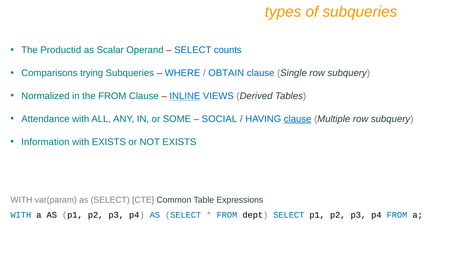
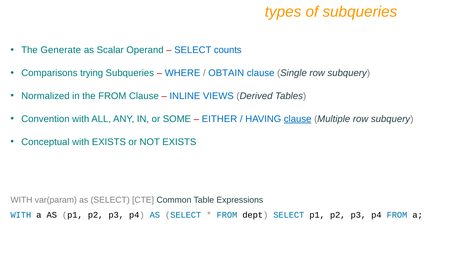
Productid: Productid -> Generate
INLINE underline: present -> none
Attendance: Attendance -> Convention
SOCIAL: SOCIAL -> EITHER
Information: Information -> Conceptual
